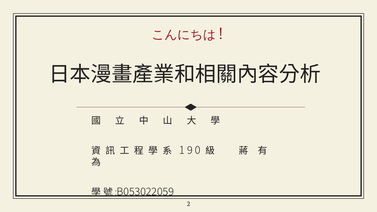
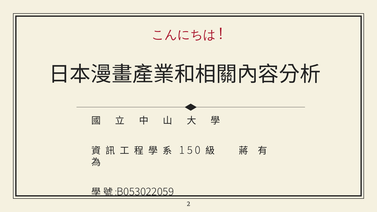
9: 9 -> 5
